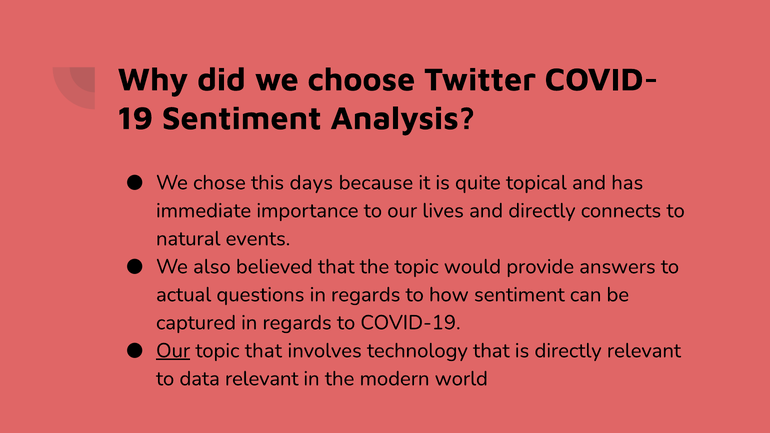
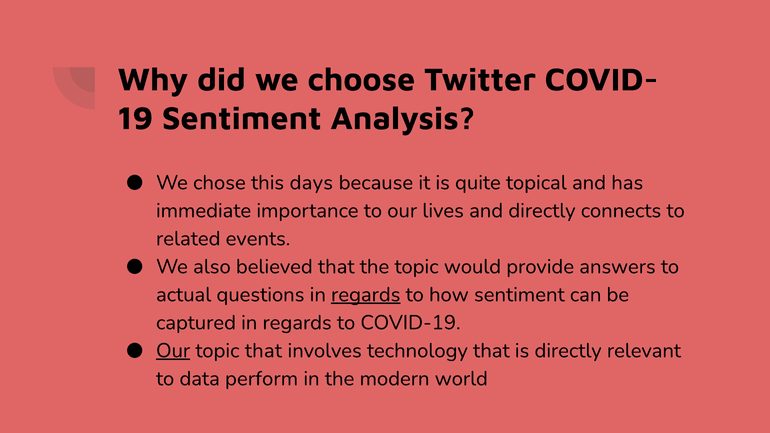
natural: natural -> related
regards at (366, 295) underline: none -> present
data relevant: relevant -> perform
